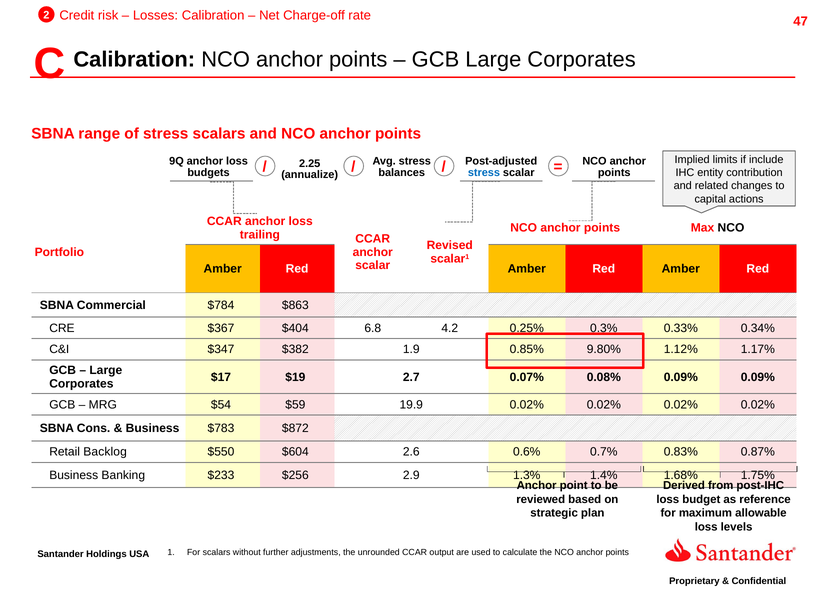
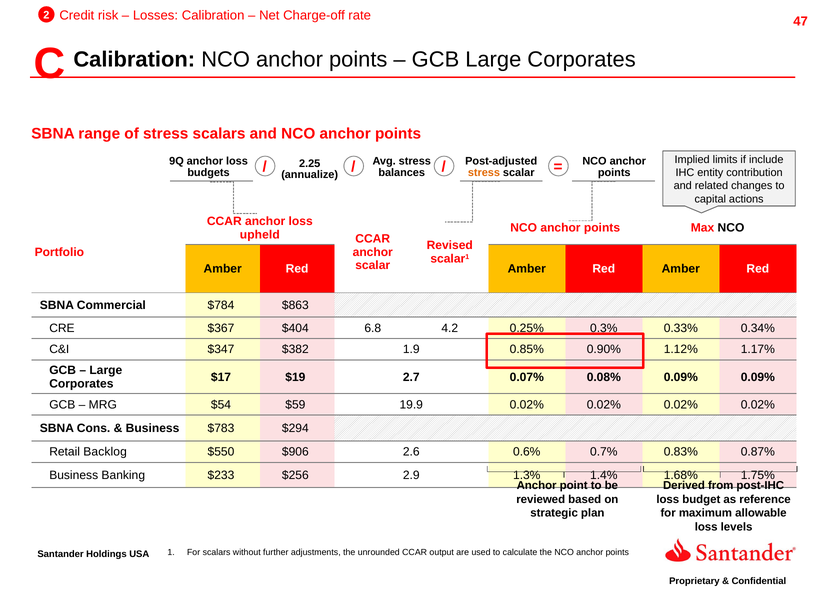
stress at (484, 173) colour: blue -> orange
trailing: trailing -> upheld
9.80%: 9.80% -> 0.90%
$872: $872 -> $294
$604: $604 -> $906
